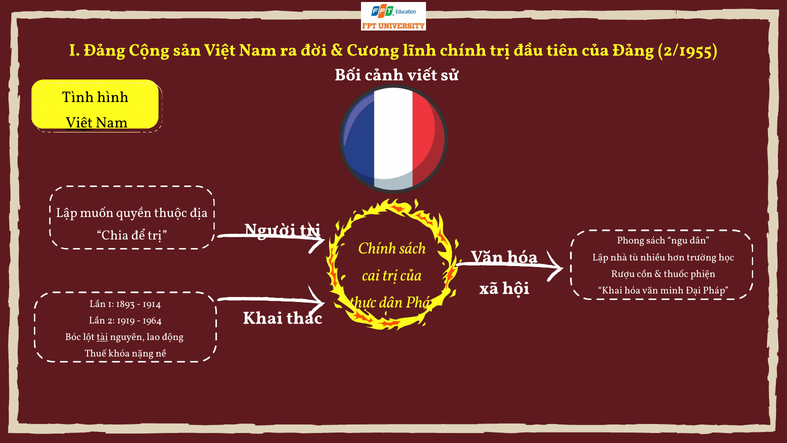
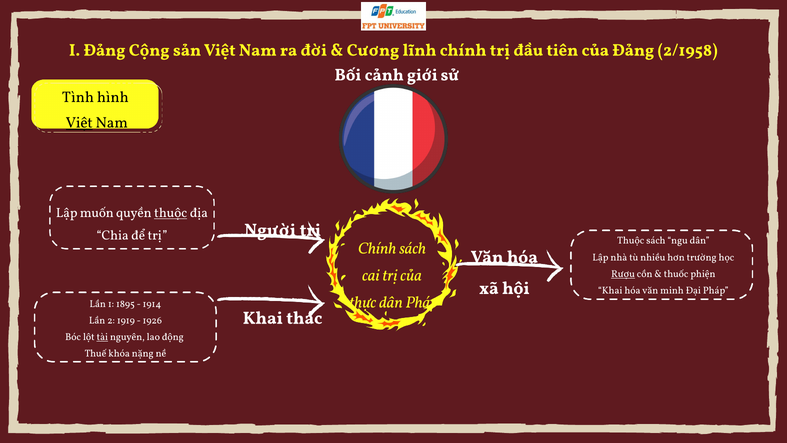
2/1955: 2/1955 -> 2/1958
viết: viết -> giới
thuộc at (171, 213) underline: none -> present
Phong at (631, 241): Phong -> Thuộc
Rượu underline: none -> present
1893: 1893 -> 1895
1964: 1964 -> 1926
